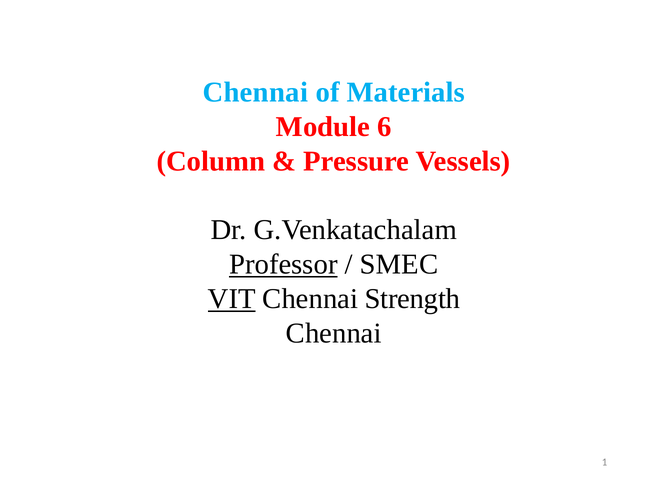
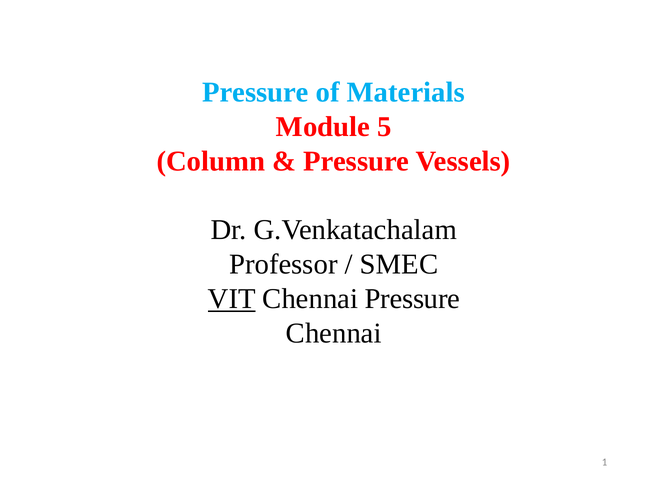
Chennai at (255, 92): Chennai -> Pressure
6: 6 -> 5
Professor underline: present -> none
Chennai Strength: Strength -> Pressure
